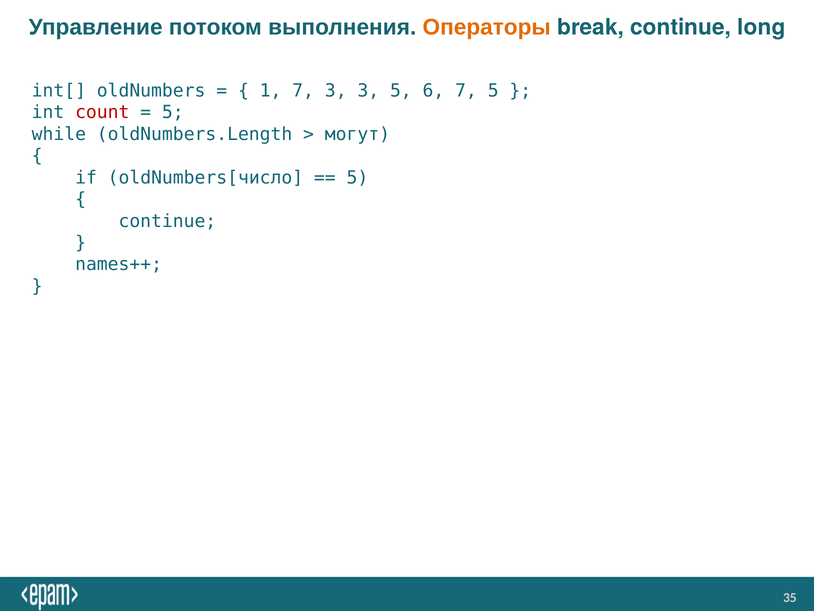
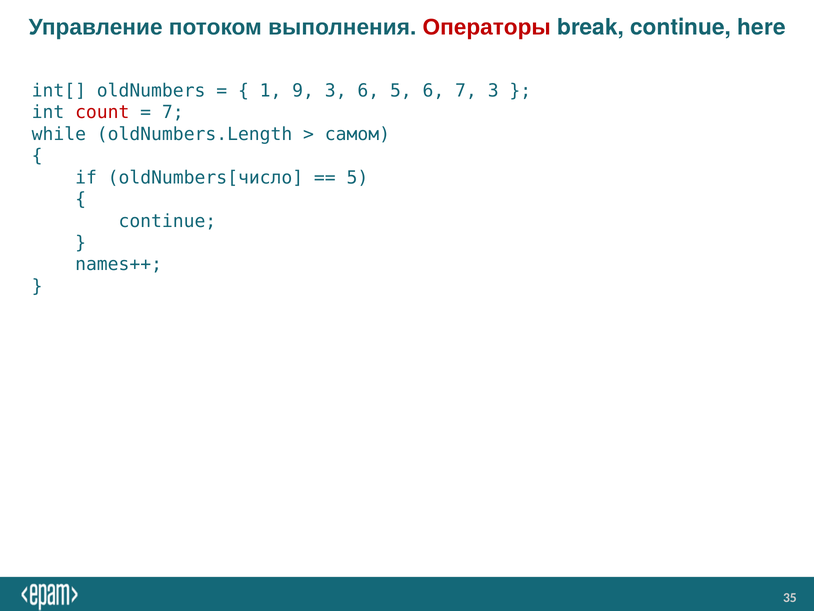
Операторы colour: orange -> red
long: long -> here
1 7: 7 -> 9
3 3: 3 -> 6
7 5: 5 -> 3
5 at (173, 112): 5 -> 7
могут: могут -> самом
